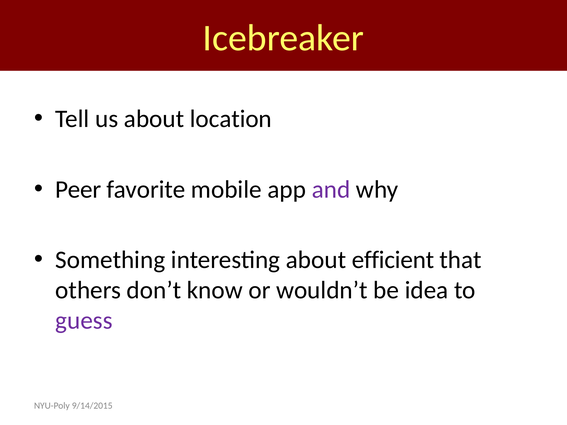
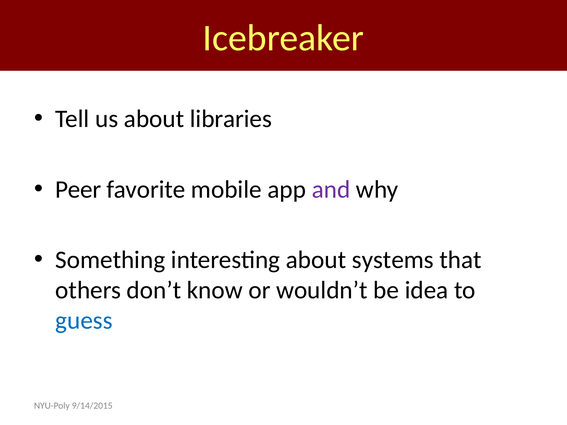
location: location -> libraries
efficient: efficient -> systems
guess colour: purple -> blue
